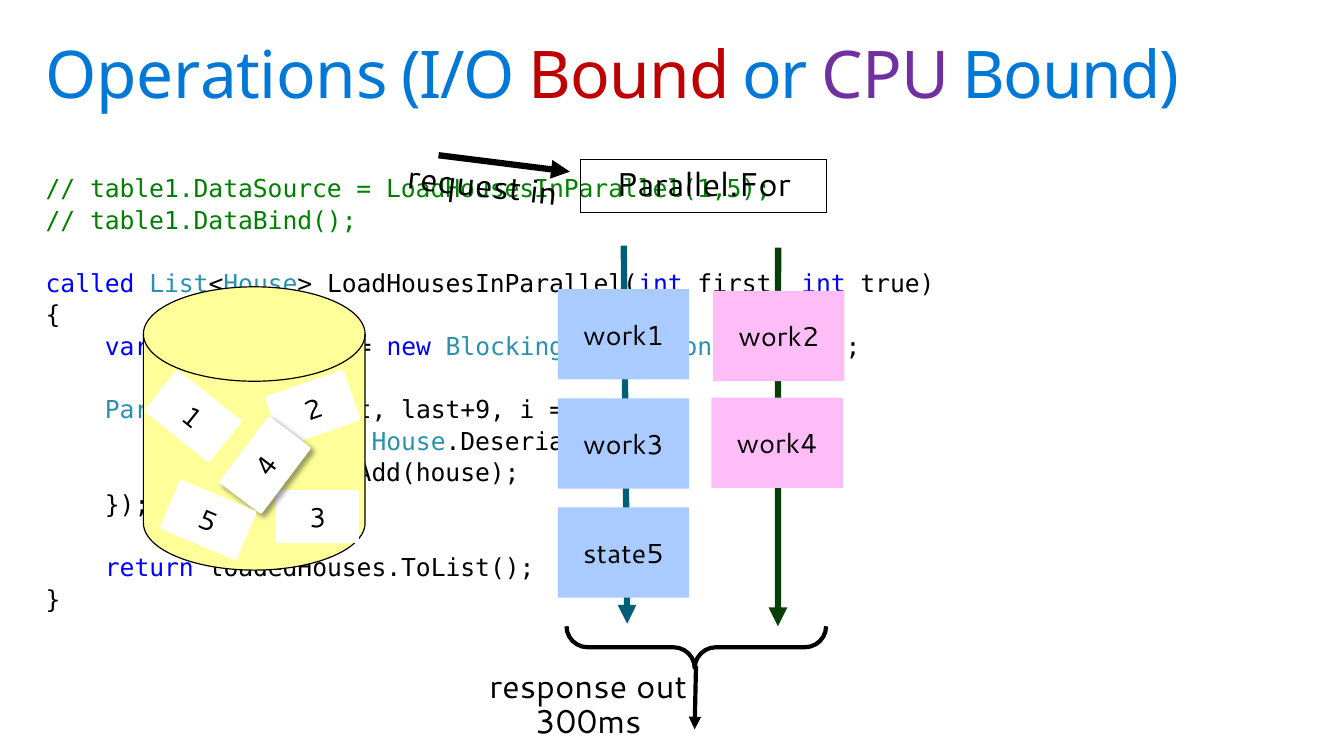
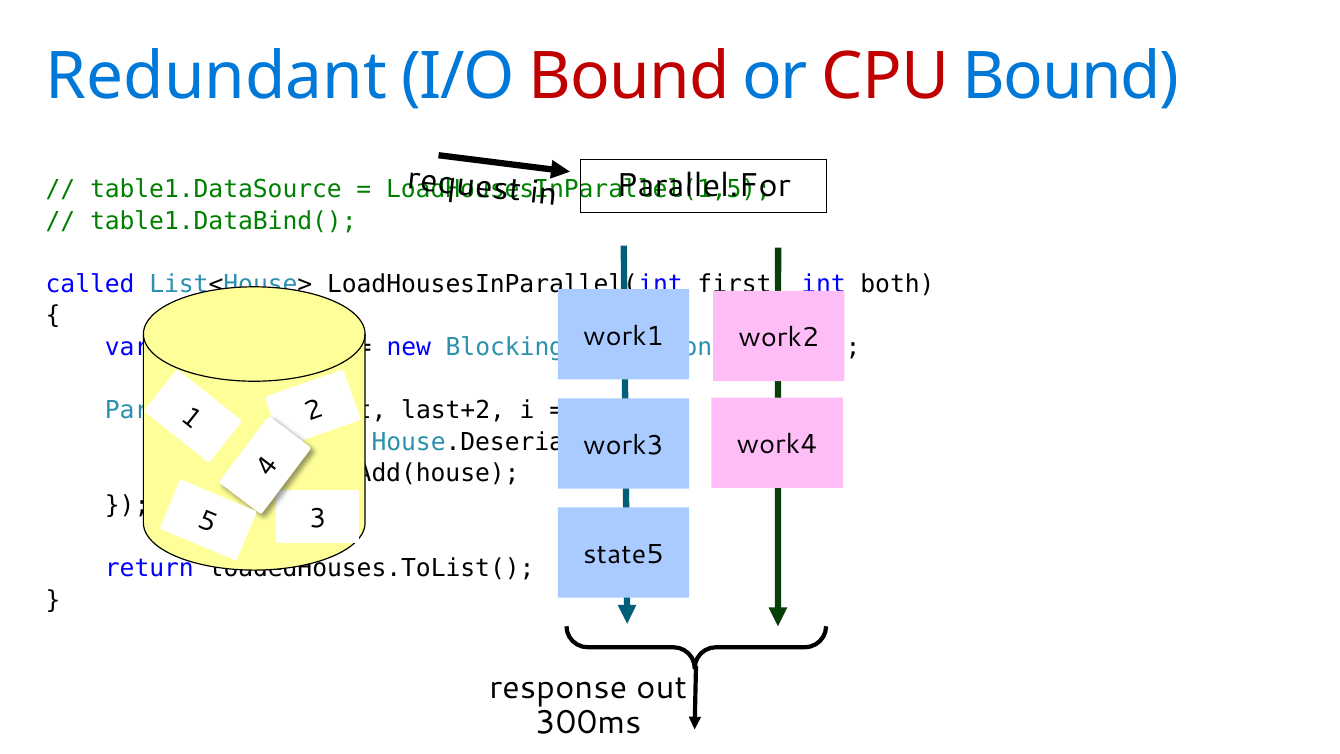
Operations: Operations -> Redundant
CPU colour: purple -> red
true: true -> both
last+9: last+9 -> last+2
